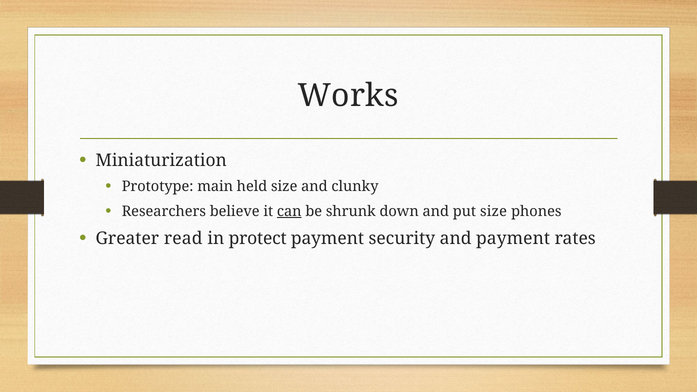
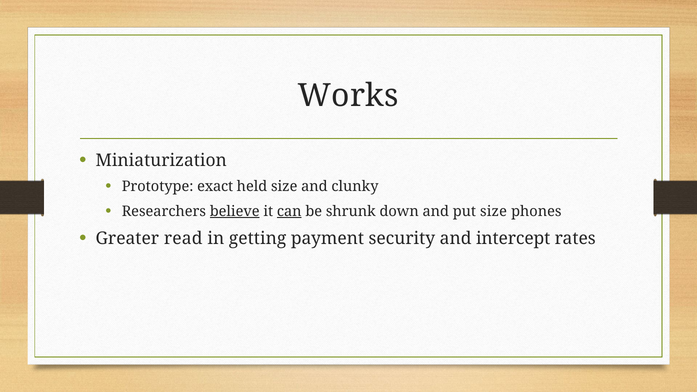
main: main -> exact
believe underline: none -> present
protect: protect -> getting
and payment: payment -> intercept
